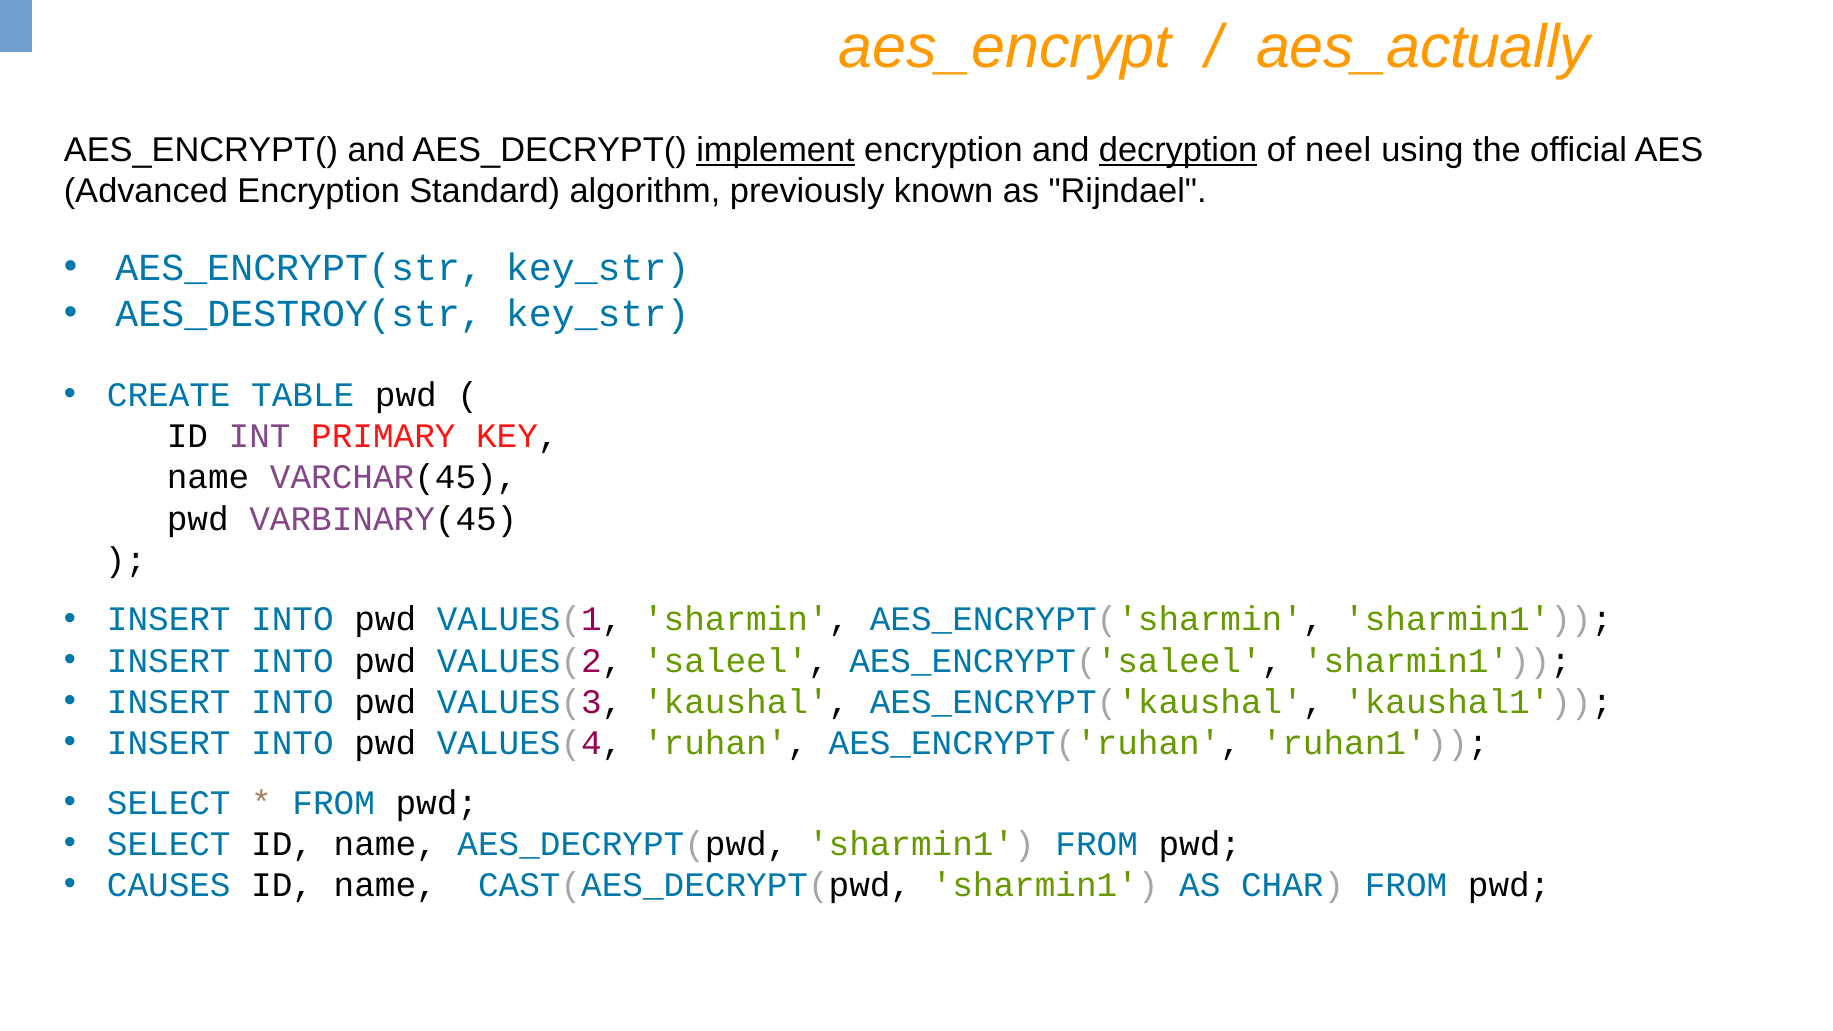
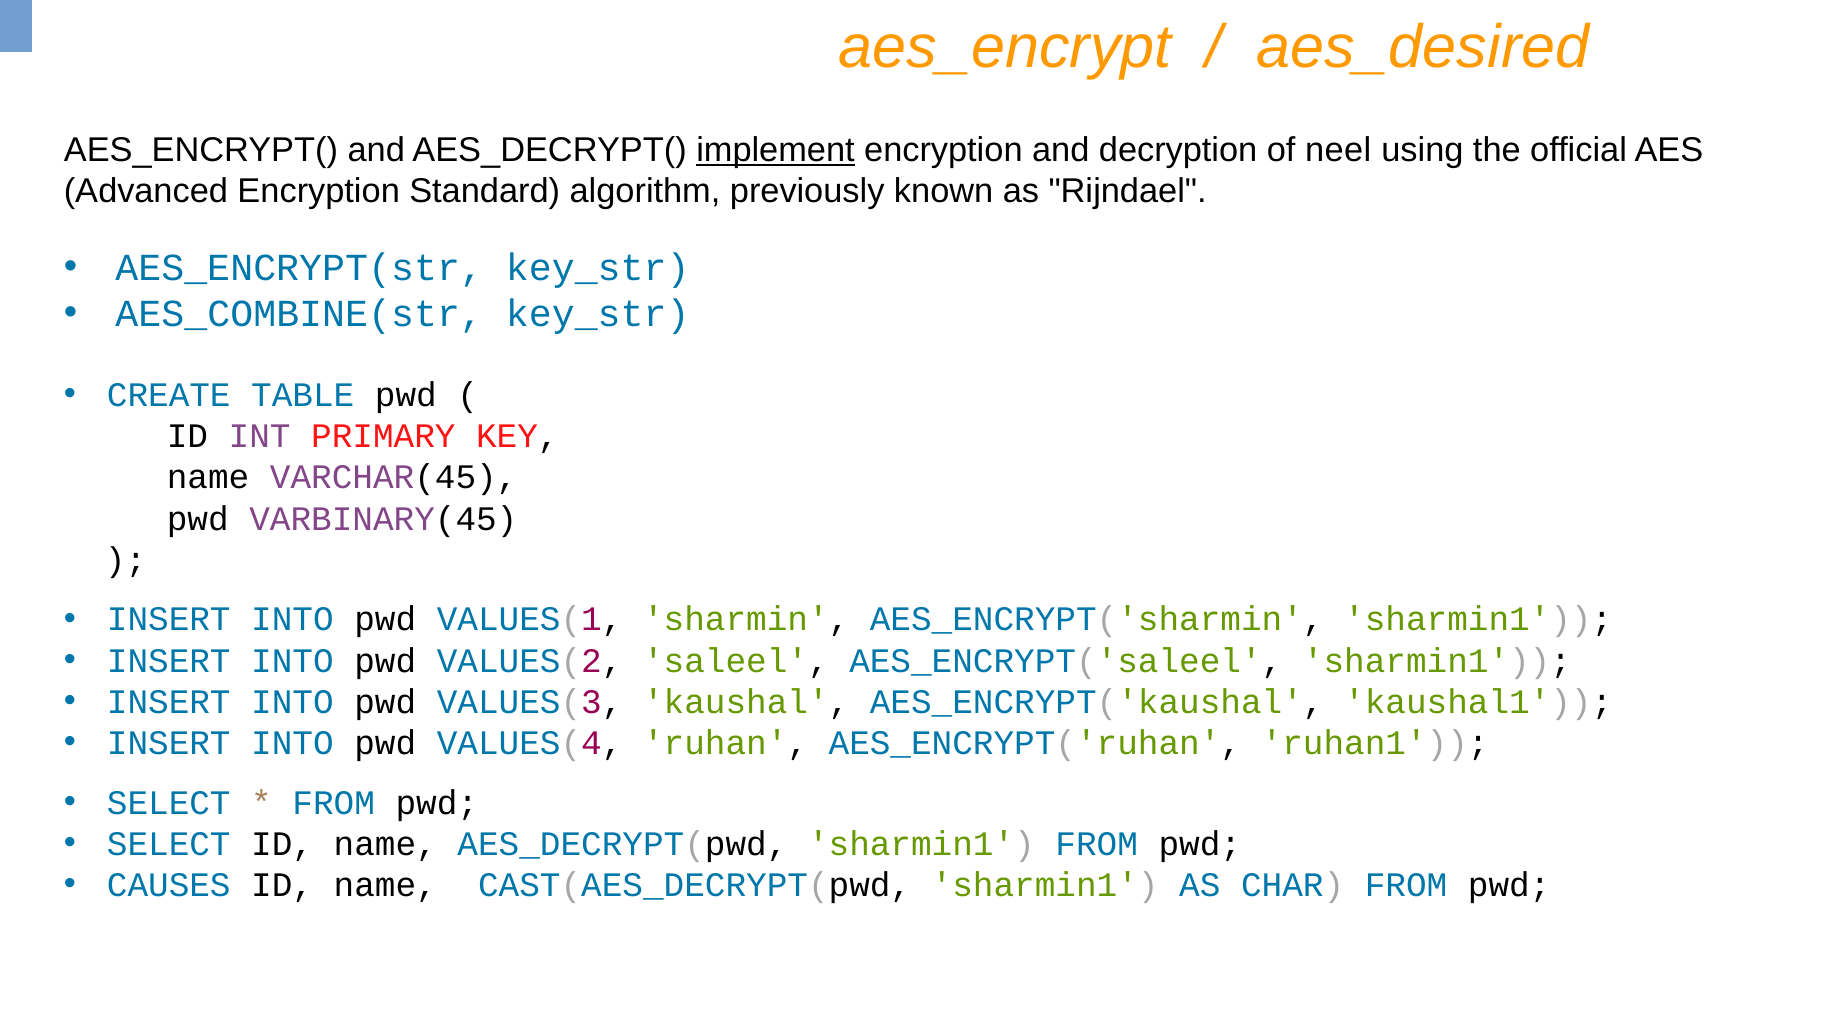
aes_actually: aes_actually -> aes_desired
decryption underline: present -> none
AES_DESTROY(str: AES_DESTROY(str -> AES_COMBINE(str
